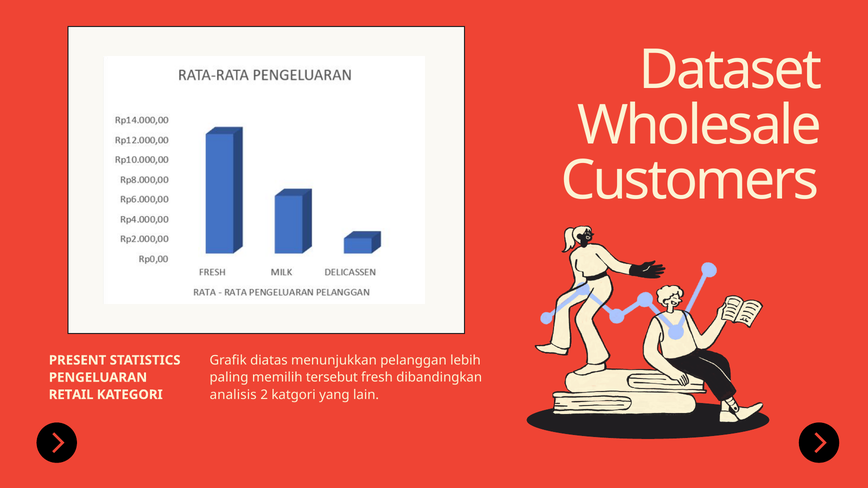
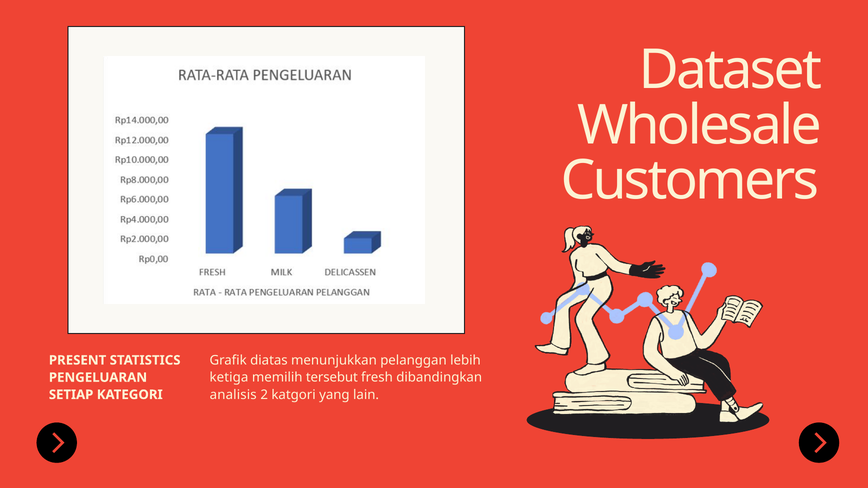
paling: paling -> ketiga
RETAIL: RETAIL -> SETIAP
